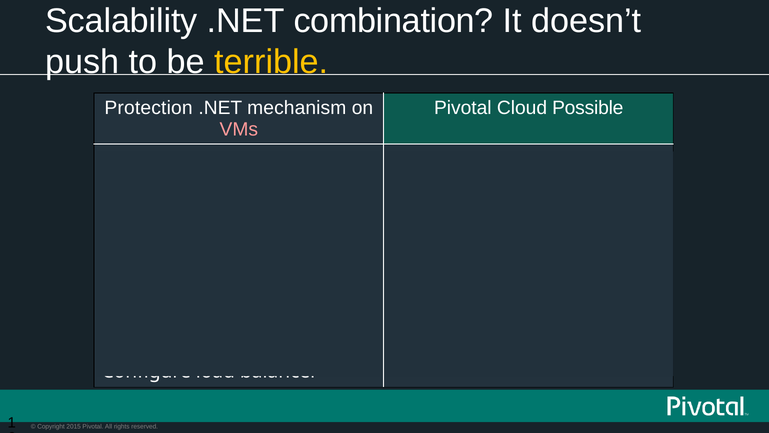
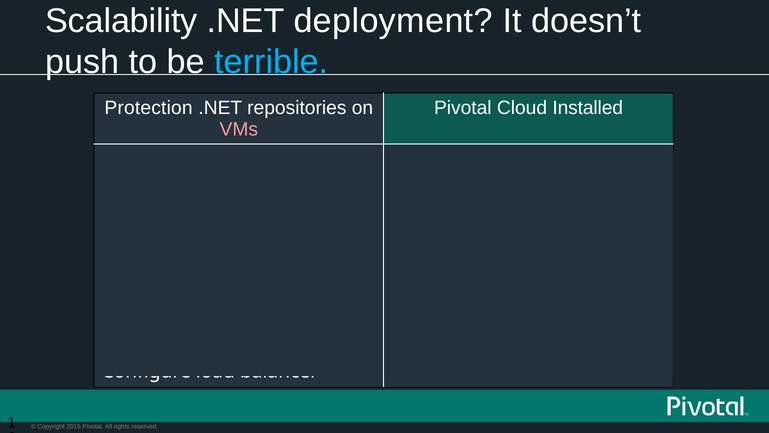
combination: combination -> deployment
terrible colour: yellow -> light blue
mechanism: mechanism -> repositories
Possible: Possible -> Installed
